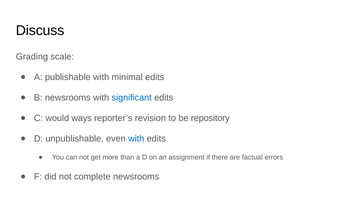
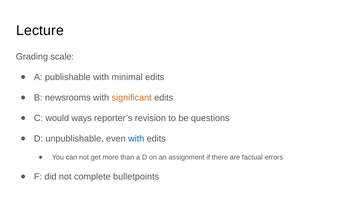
Discuss: Discuss -> Lecture
significant colour: blue -> orange
repository: repository -> questions
complete newsrooms: newsrooms -> bulletpoints
